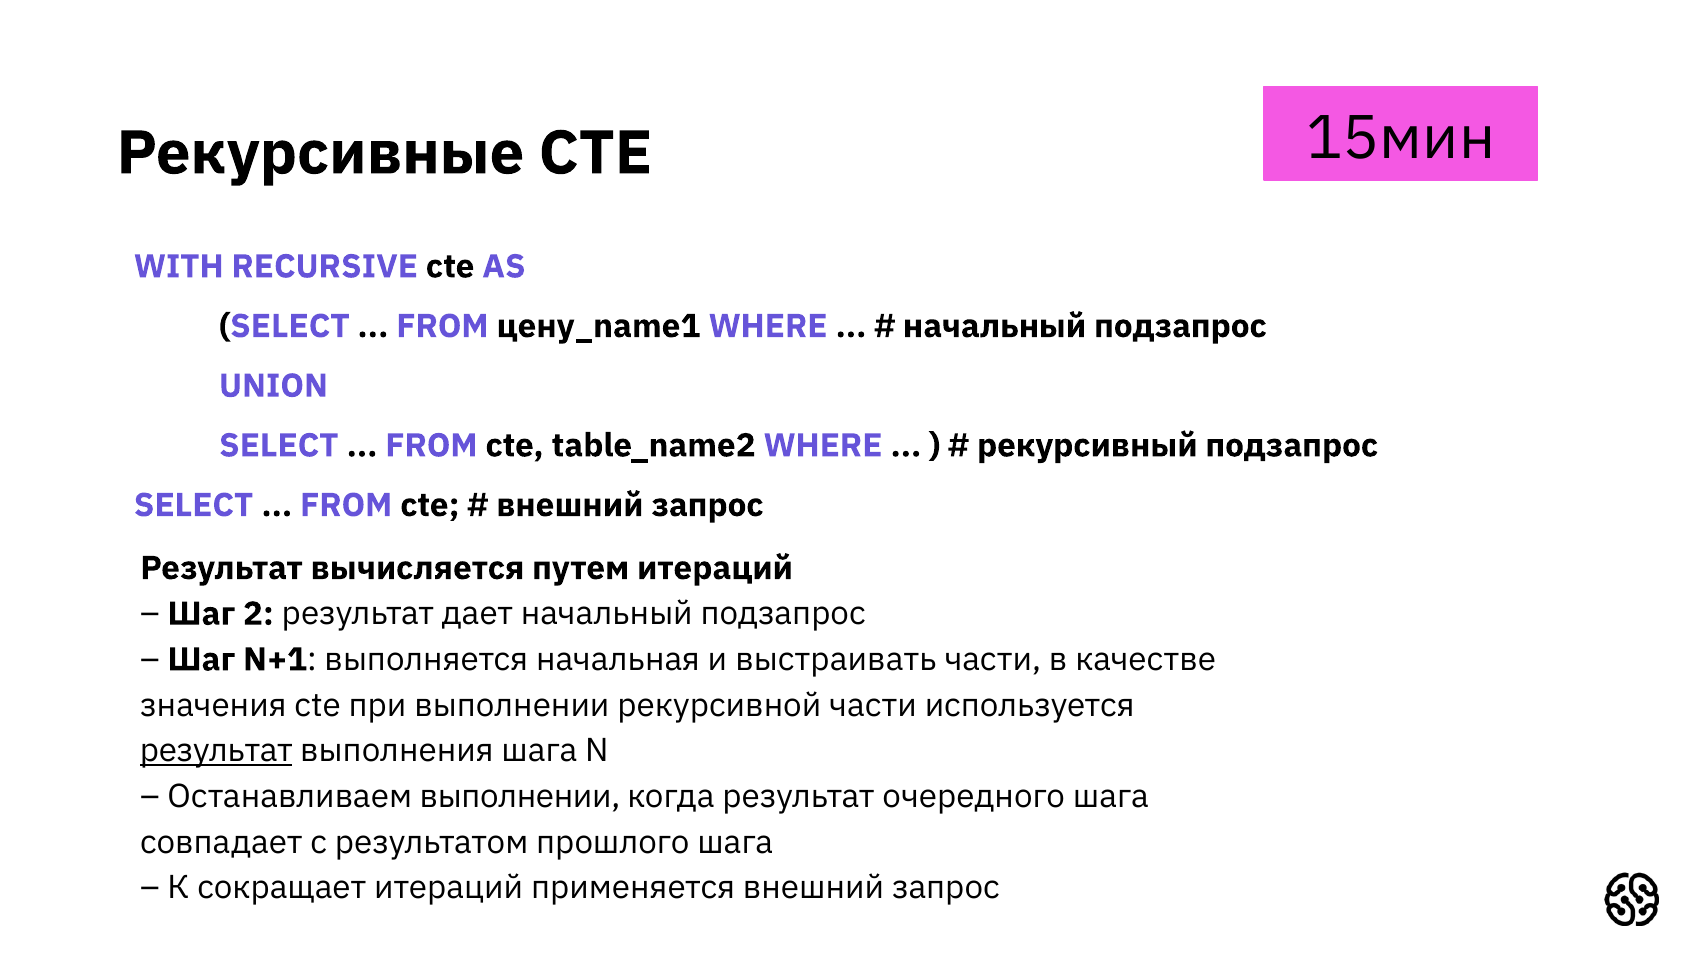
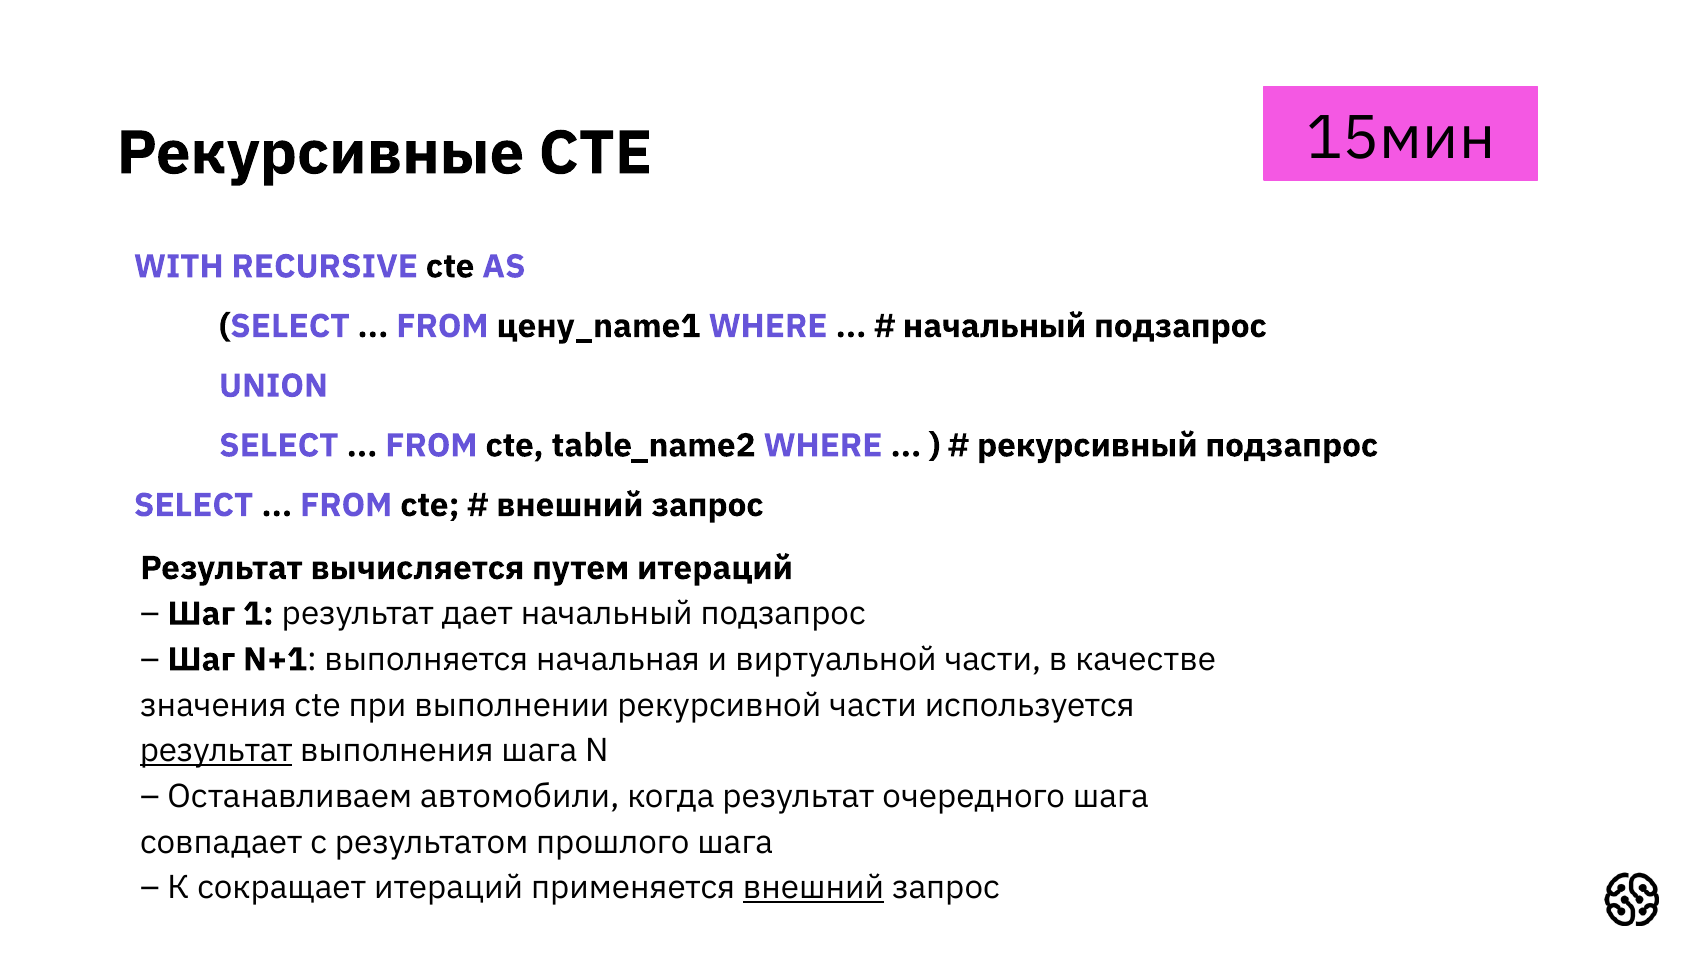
2: 2 -> 1
выстраивать: выстраивать -> виртуальной
Останавливаем выполнении: выполнении -> автомобили
внешний at (813, 888) underline: none -> present
